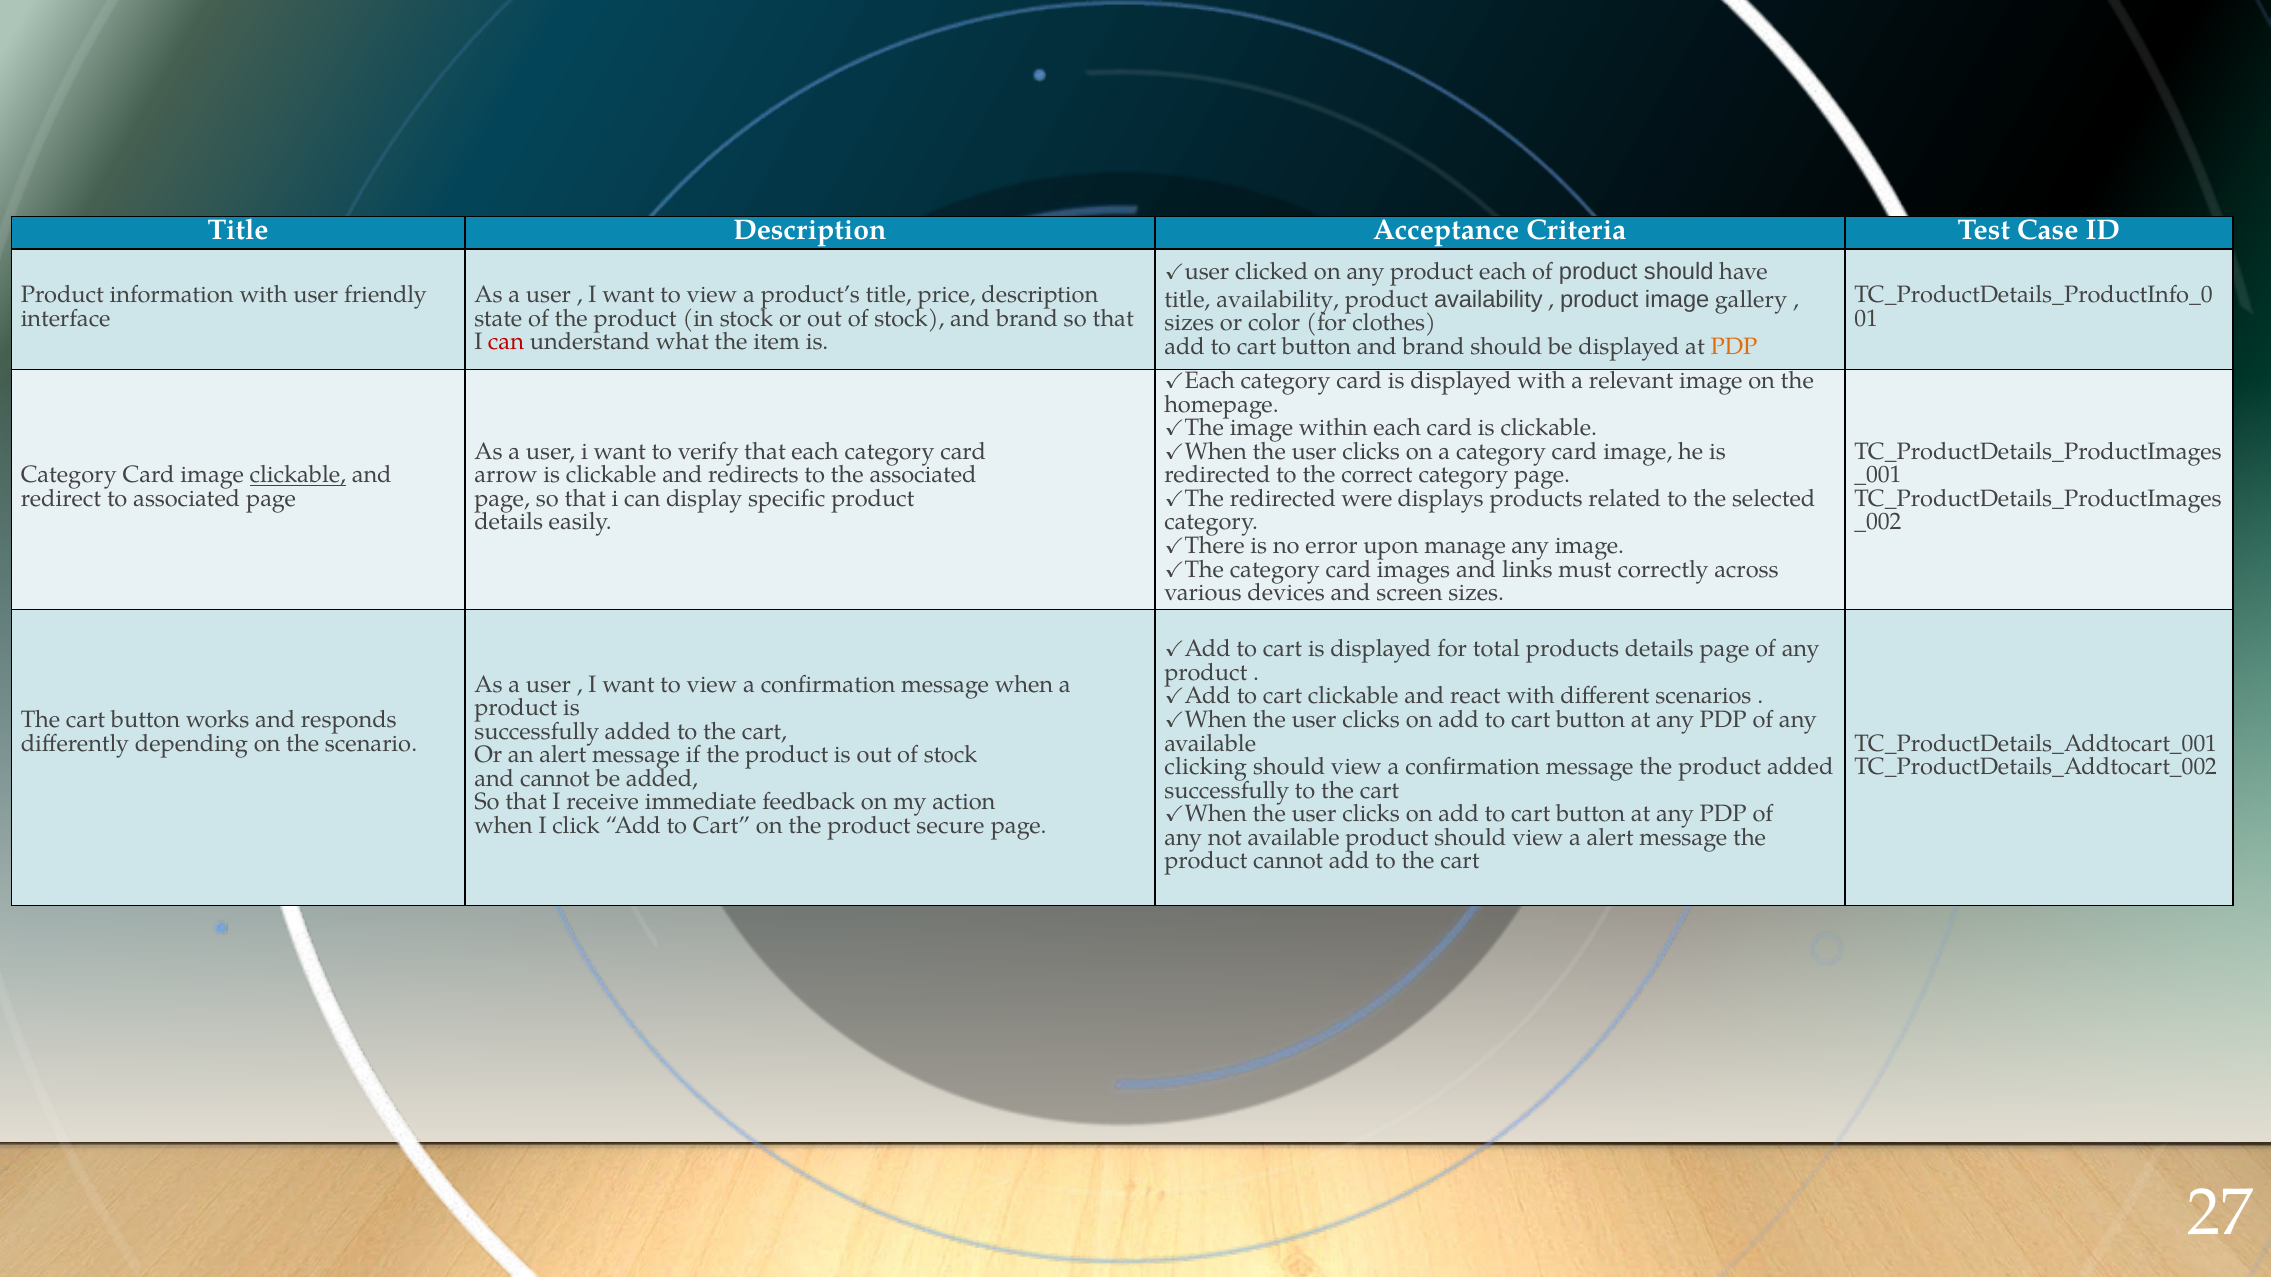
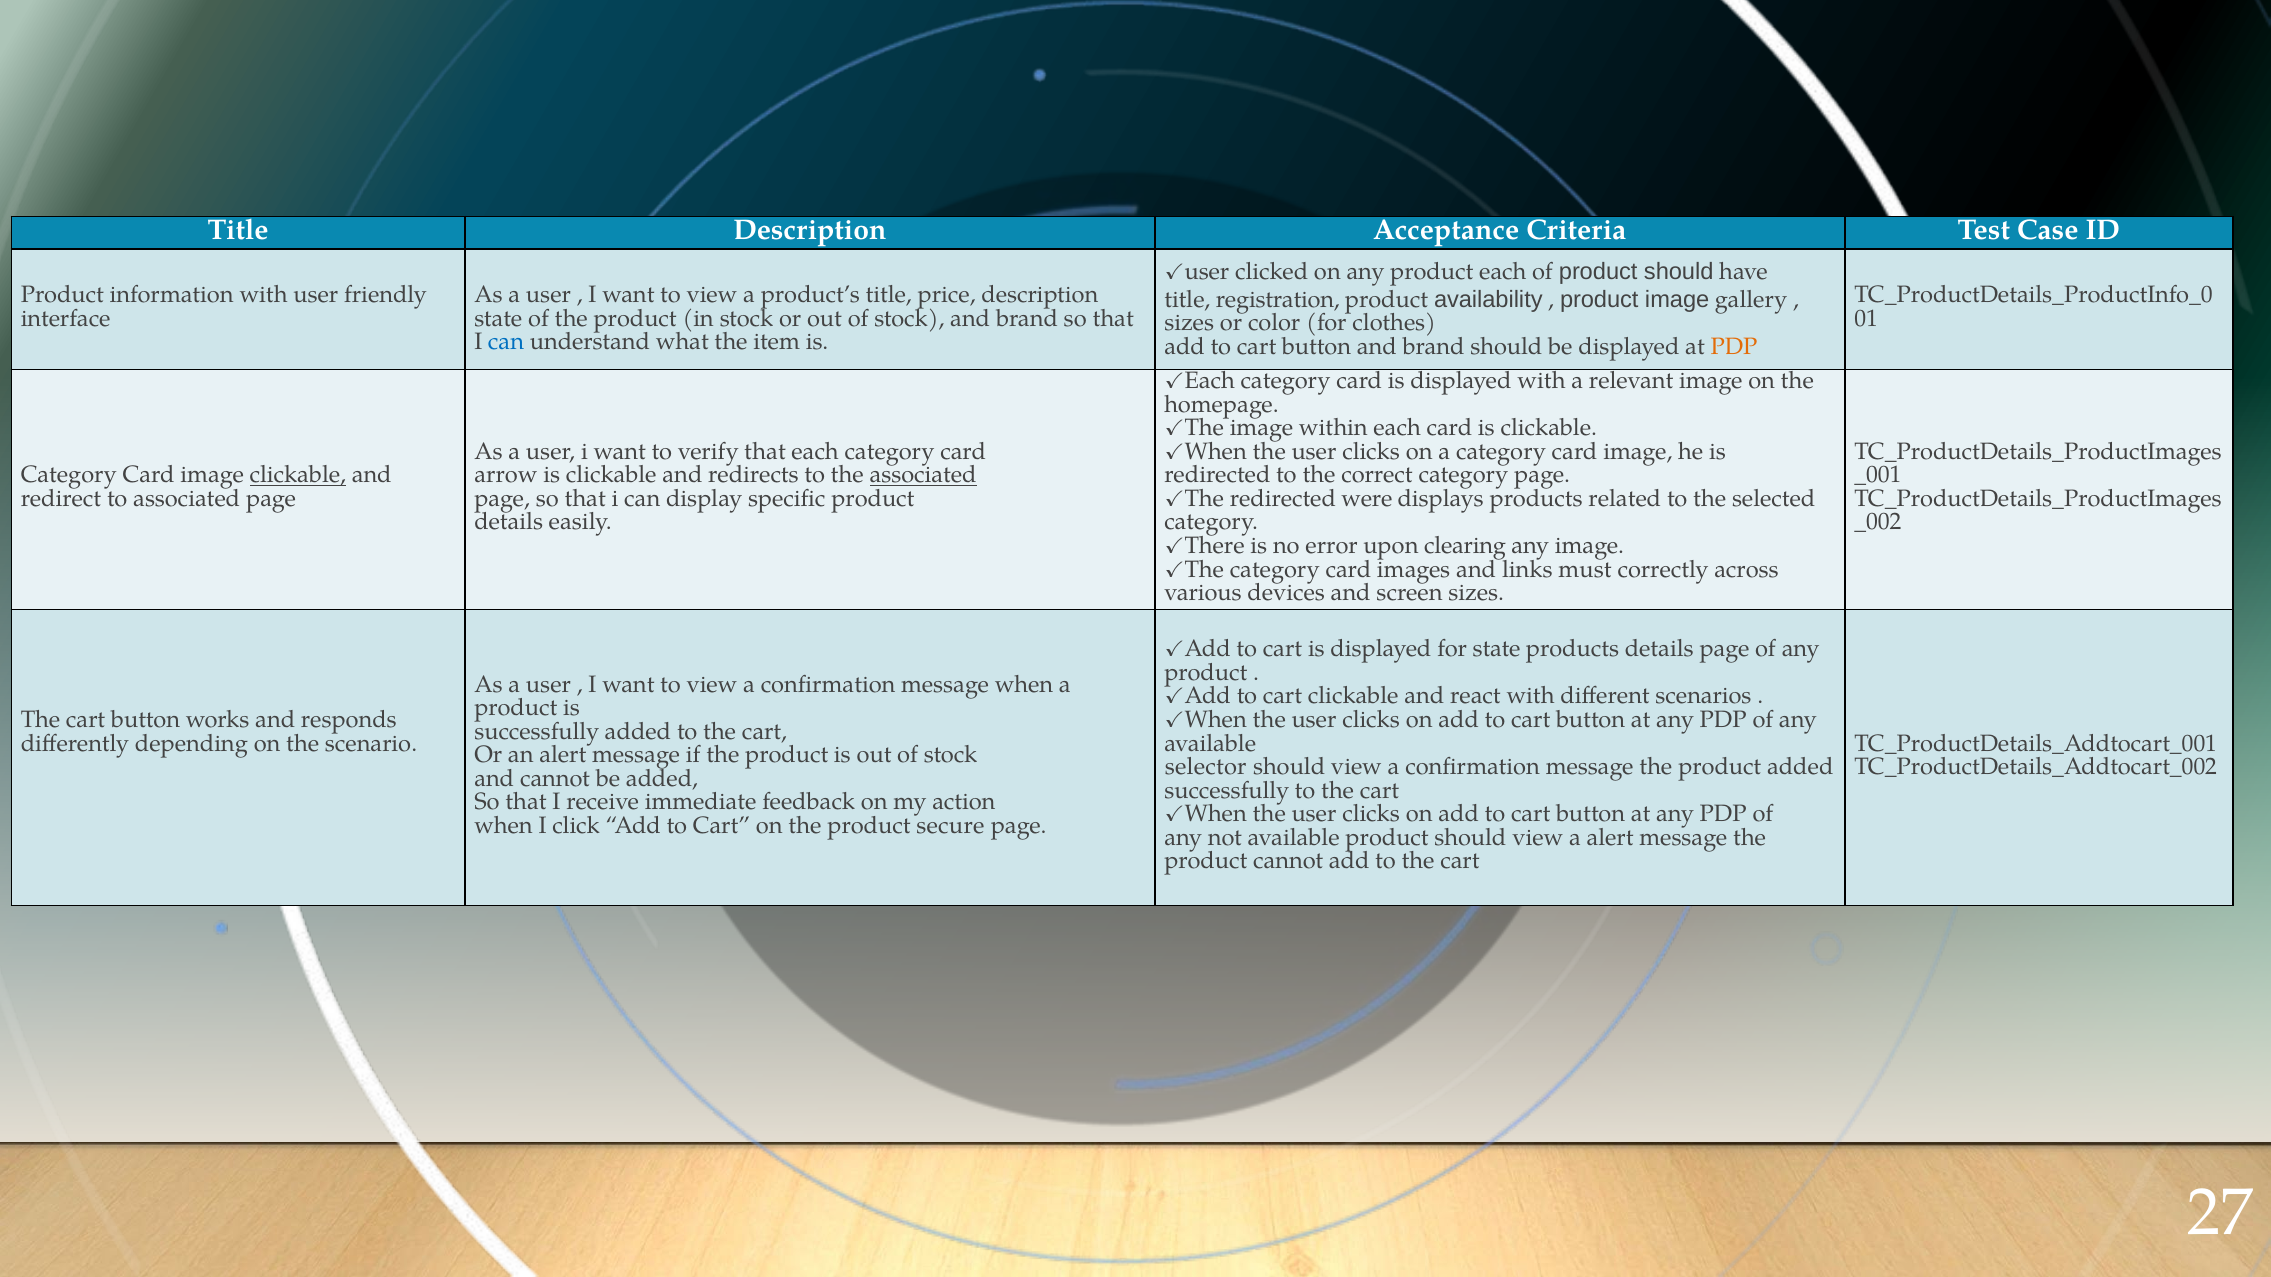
title availability: availability -> registration
can at (506, 342) colour: red -> blue
associated at (923, 475) underline: none -> present
manage: manage -> clearing
for total: total -> state
clicking: clicking -> selector
